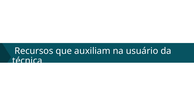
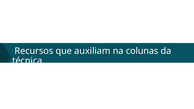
usuário: usuário -> colunas
